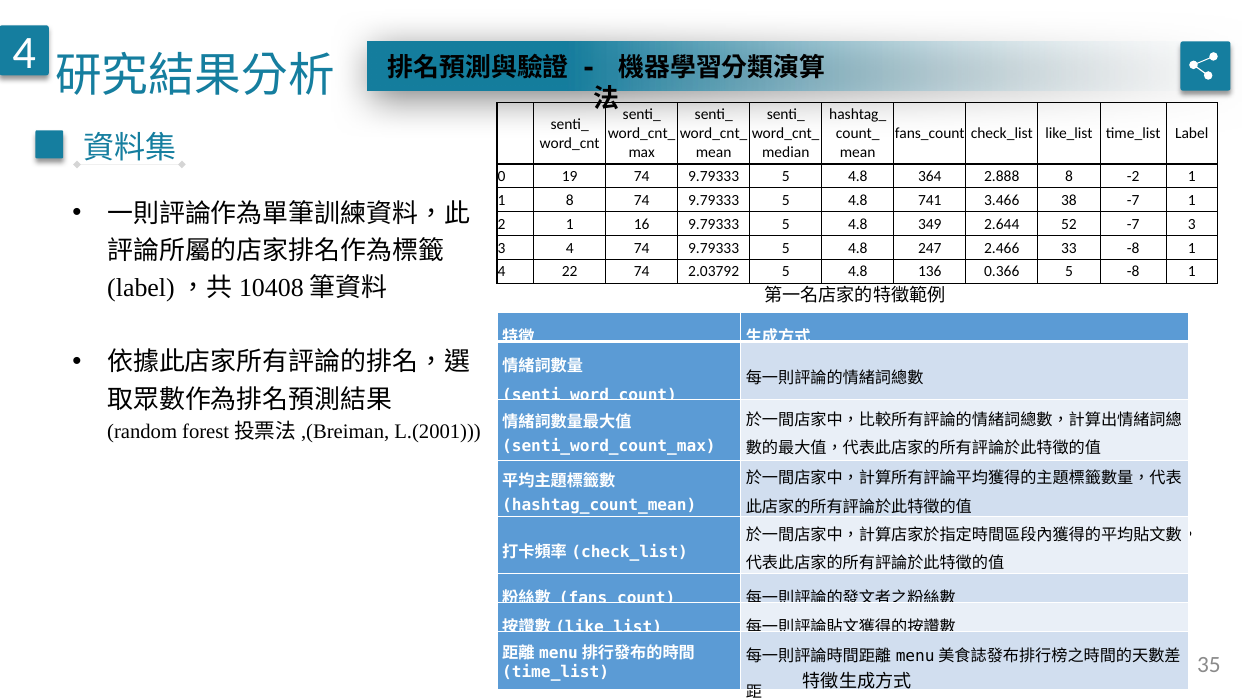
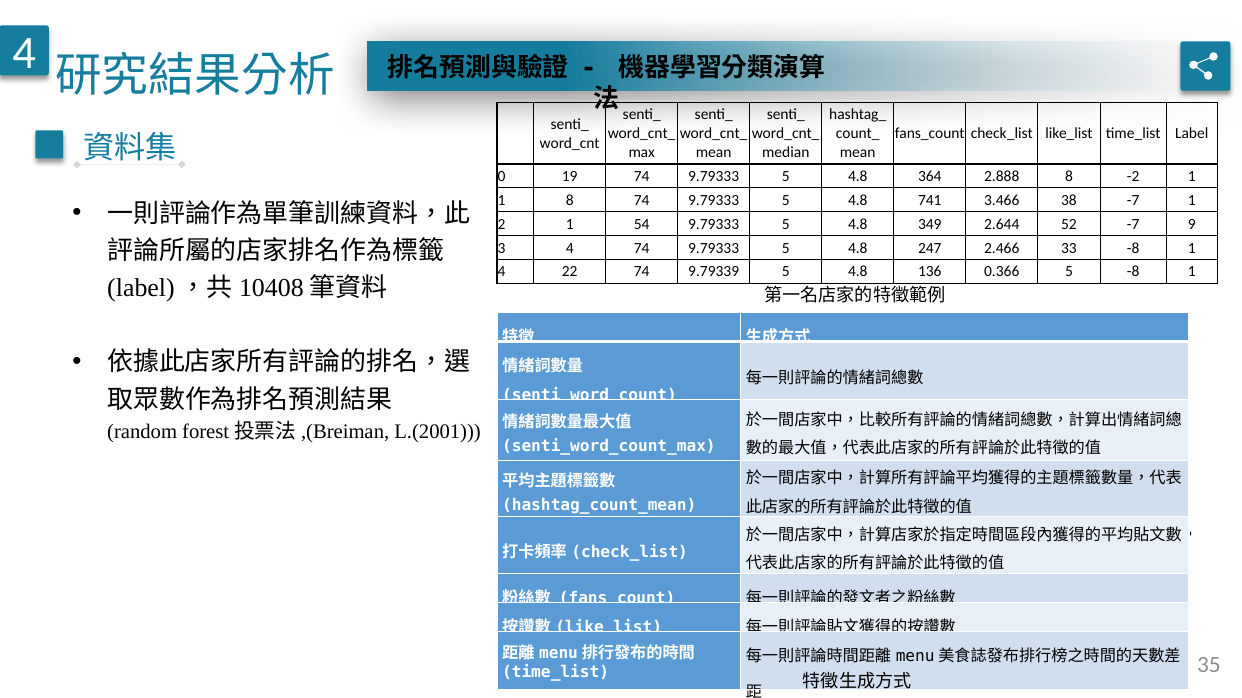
16: 16 -> 54
-7 3: 3 -> 9
2.03792: 2.03792 -> 9.79339
